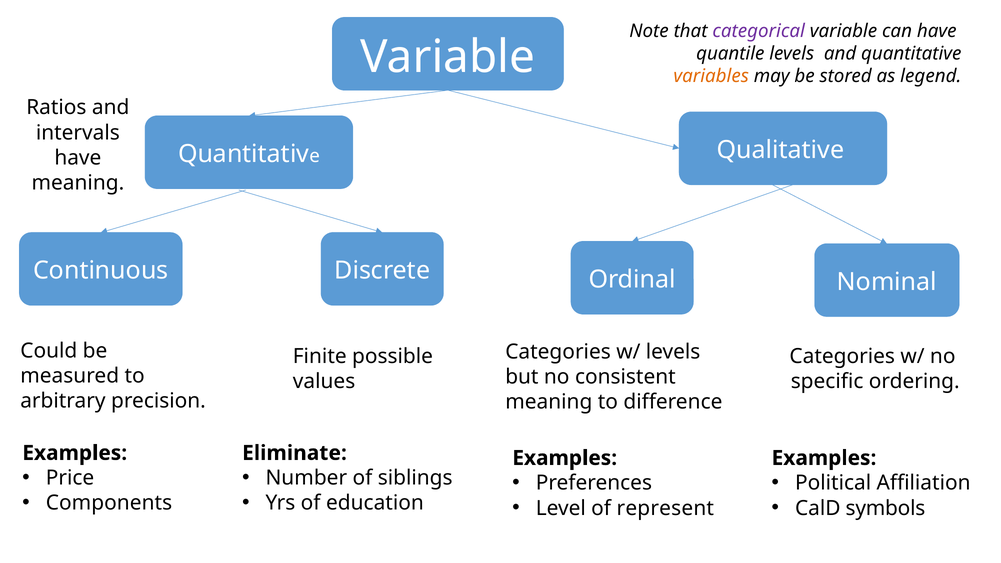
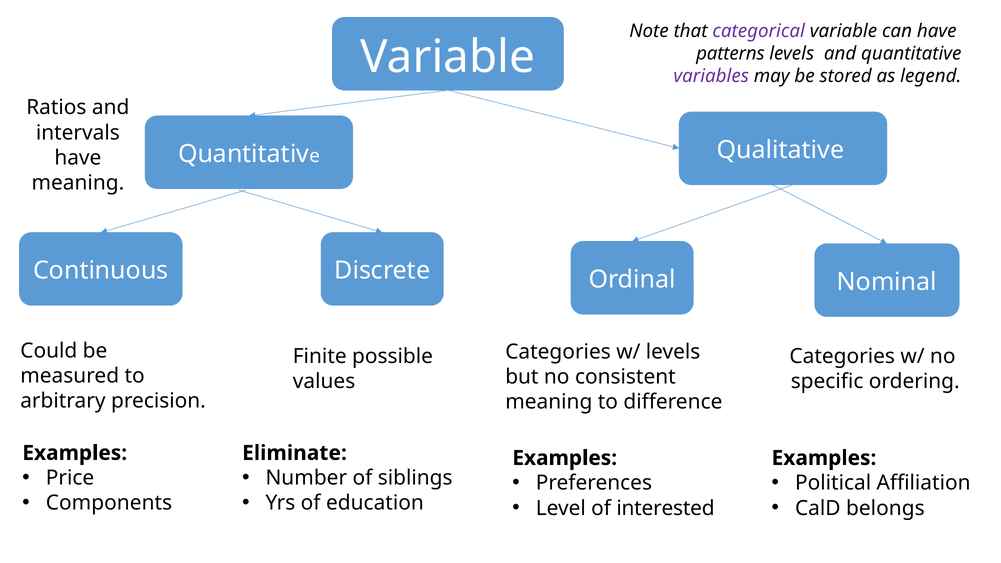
quantile: quantile -> patterns
variables colour: orange -> purple
represent: represent -> interested
symbols: symbols -> belongs
